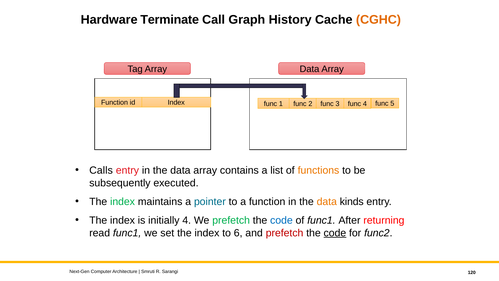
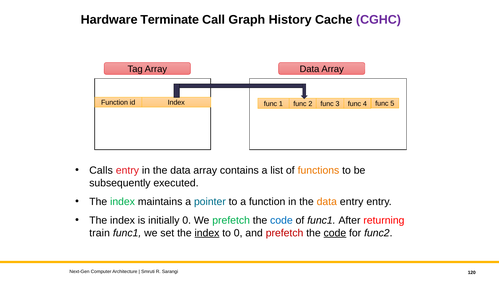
CGHC colour: orange -> purple
data kinds: kinds -> entry
initially 4: 4 -> 0
read: read -> train
index at (207, 233) underline: none -> present
to 6: 6 -> 0
